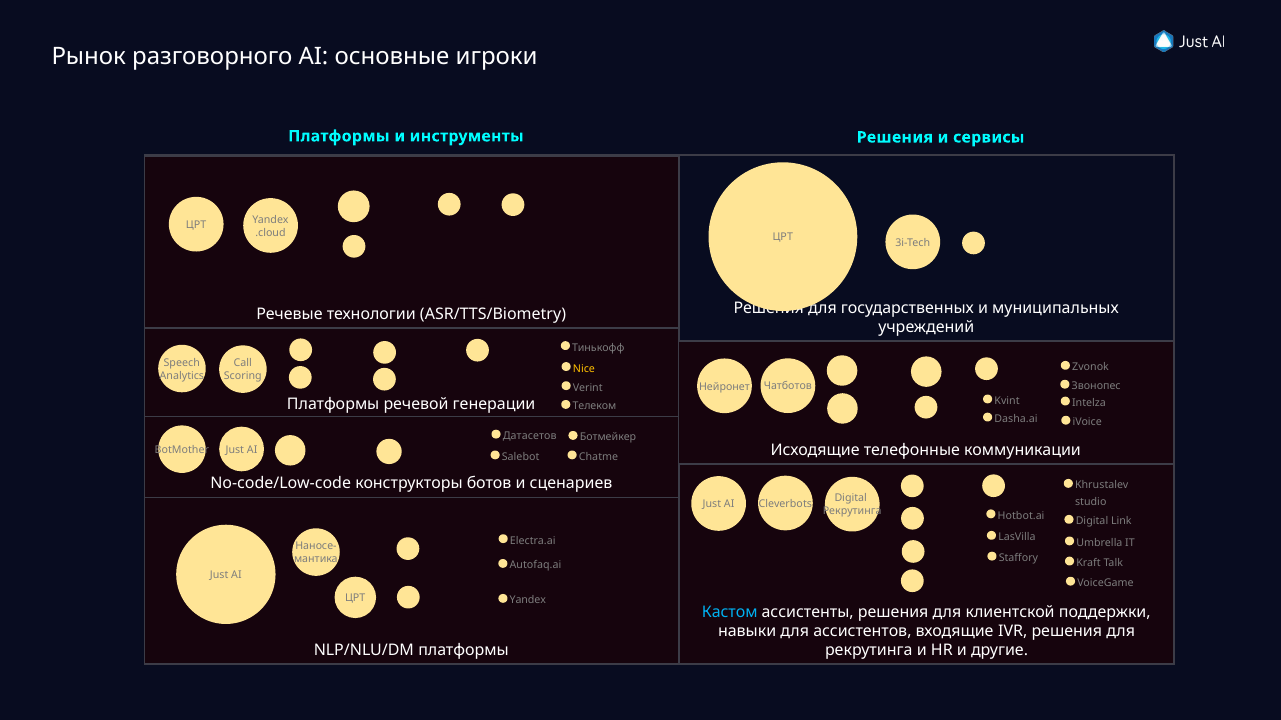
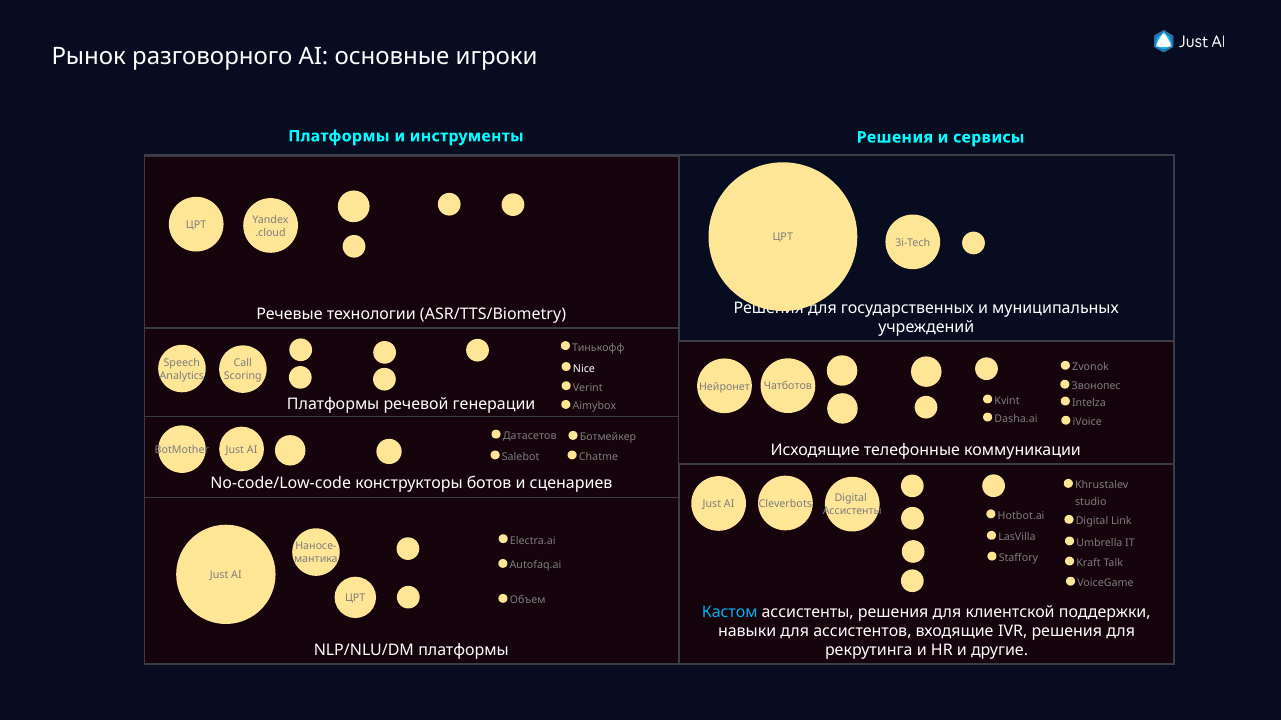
Nice colour: yellow -> white
Телеком: Телеком -> Aimybox
Рекрутинга at (852, 512): Рекрутинга -> Ассистенты
Yandex at (528, 601): Yandex -> Объем
